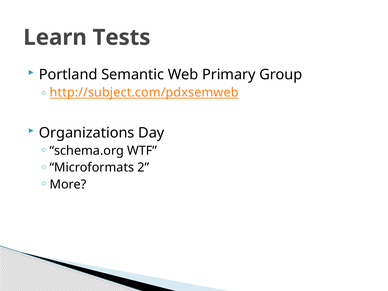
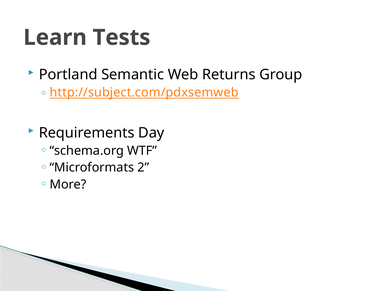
Primary: Primary -> Returns
Organizations: Organizations -> Requirements
